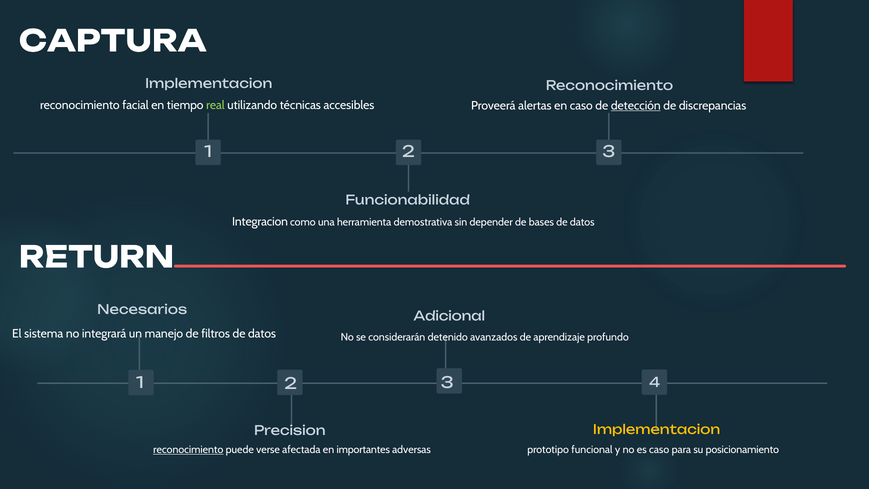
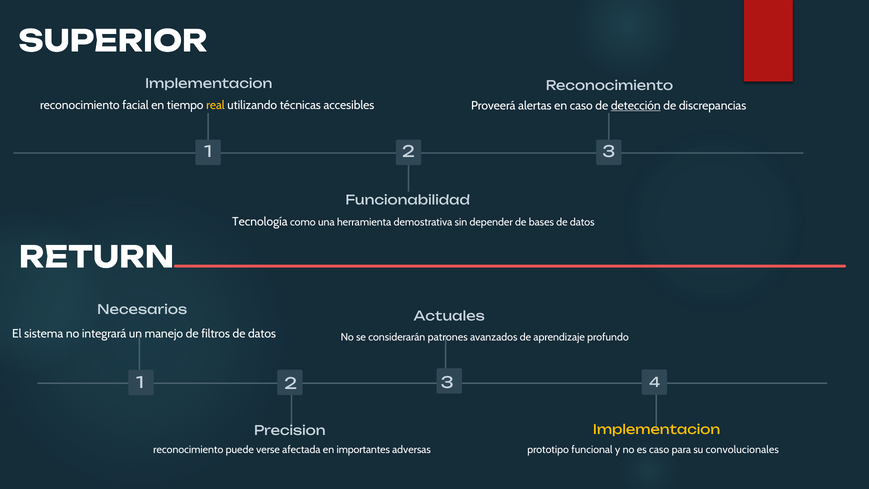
CAPTURA: CAPTURA -> SUPERIOR
real colour: light green -> yellow
Integracion: Integracion -> Tecnología
Adicional: Adicional -> Actuales
detenido: detenido -> patrones
reconocimiento at (188, 449) underline: present -> none
posicionamiento: posicionamiento -> convolucionales
